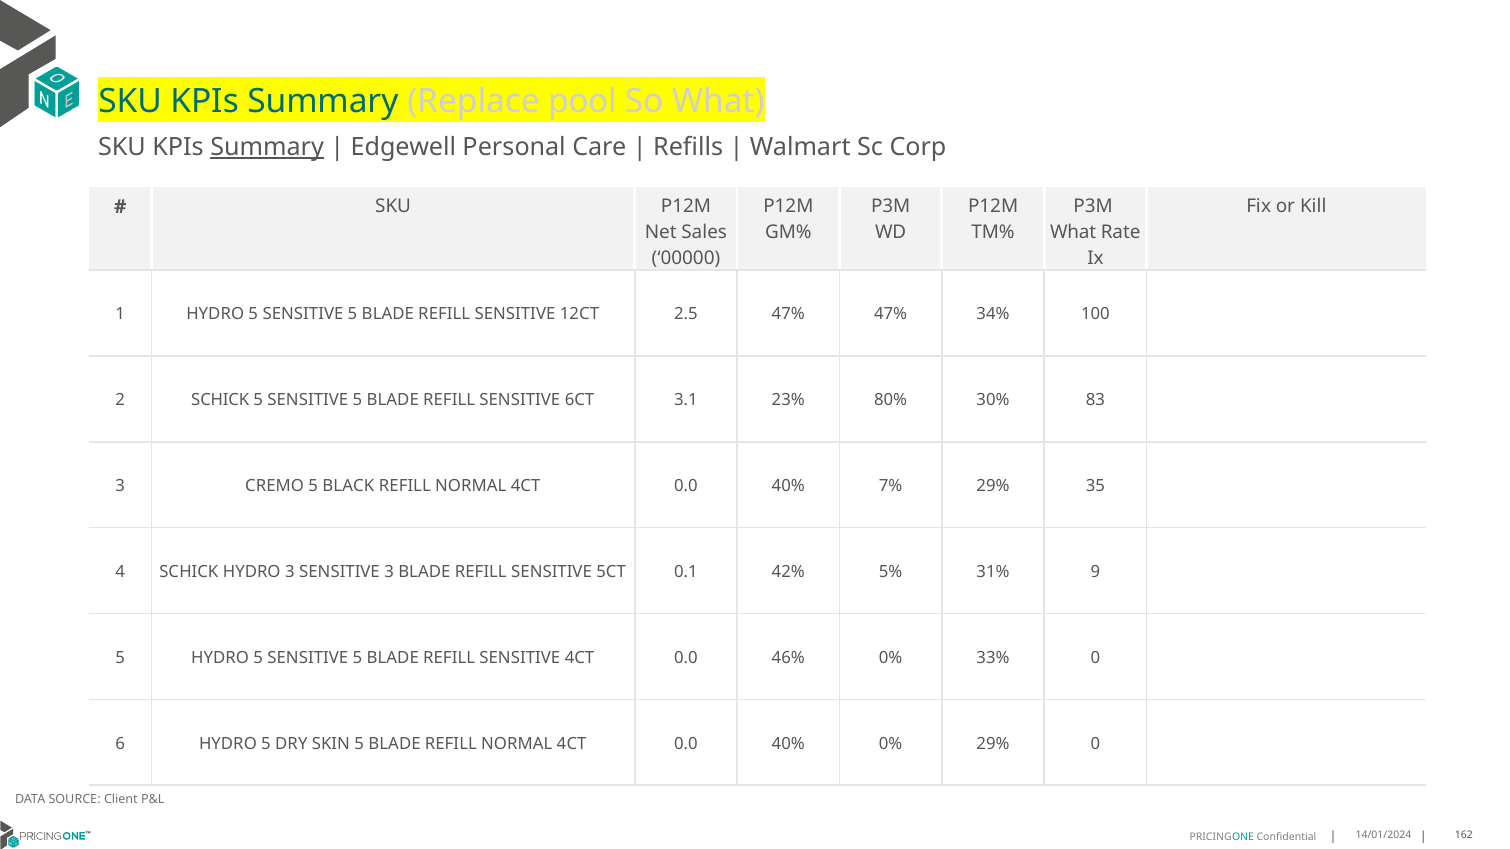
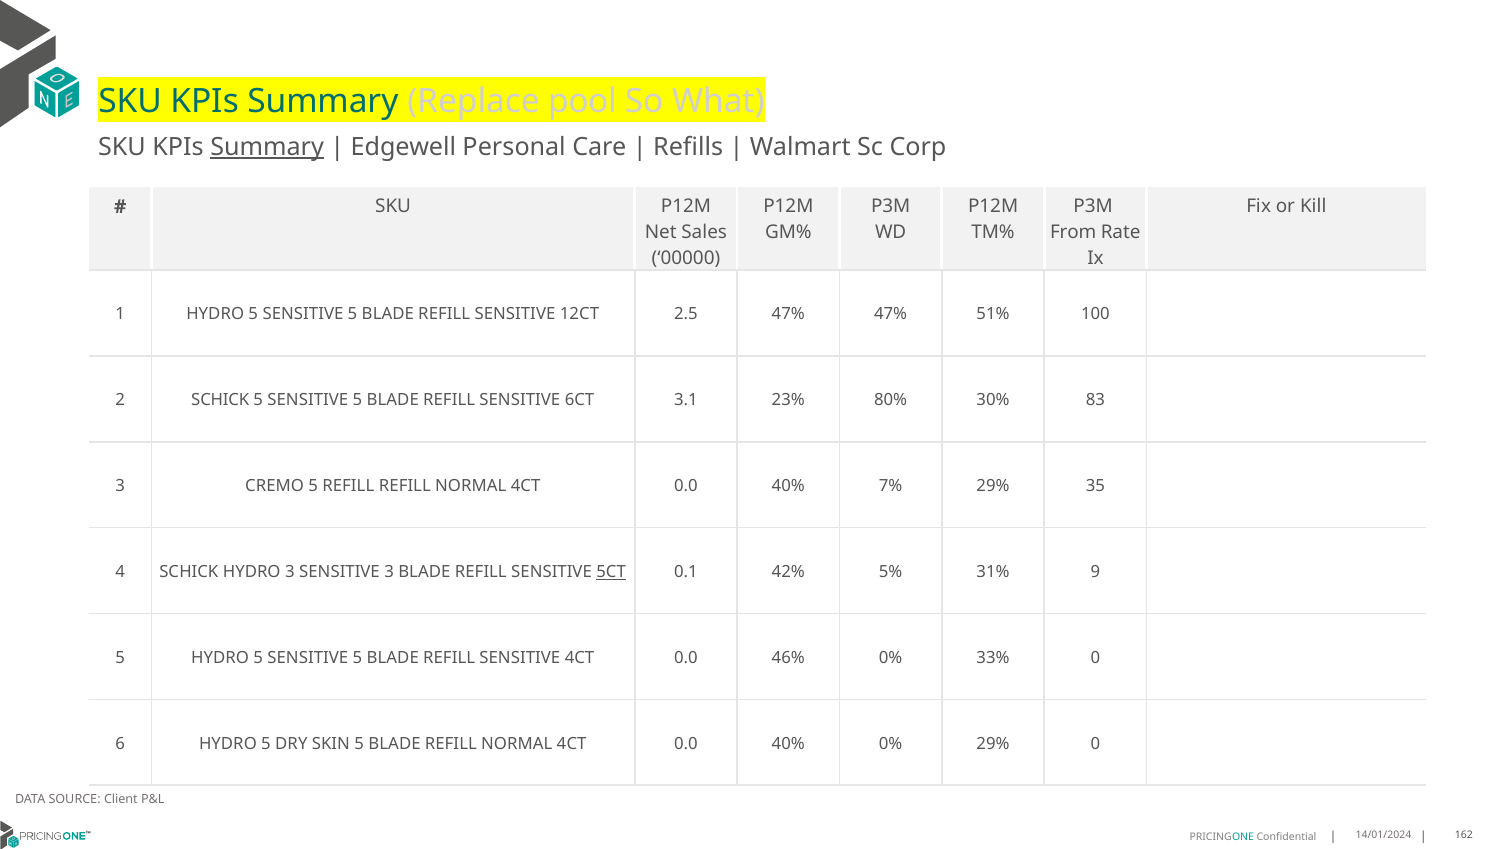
What at (1073, 232): What -> From
34%: 34% -> 51%
5 BLACK: BLACK -> REFILL
5CT underline: none -> present
